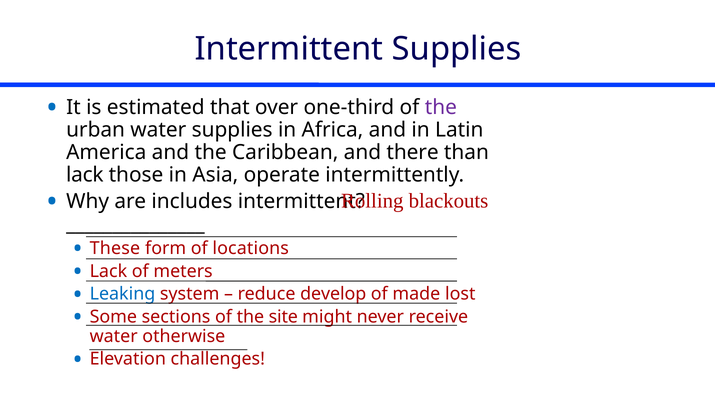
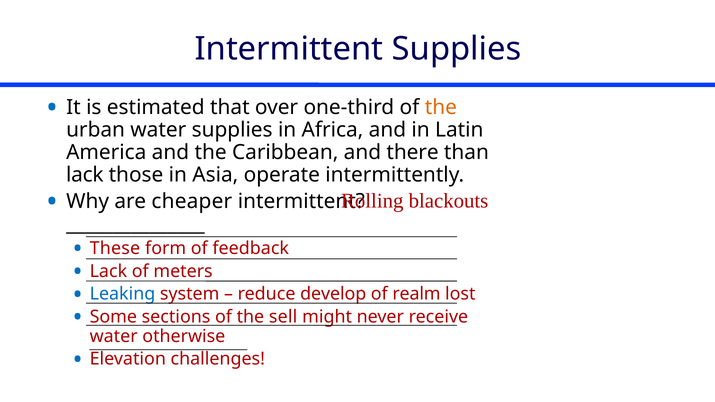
the at (441, 107) colour: purple -> orange
includes: includes -> cheaper
locations: locations -> feedback
made: made -> realm
site: site -> sell
